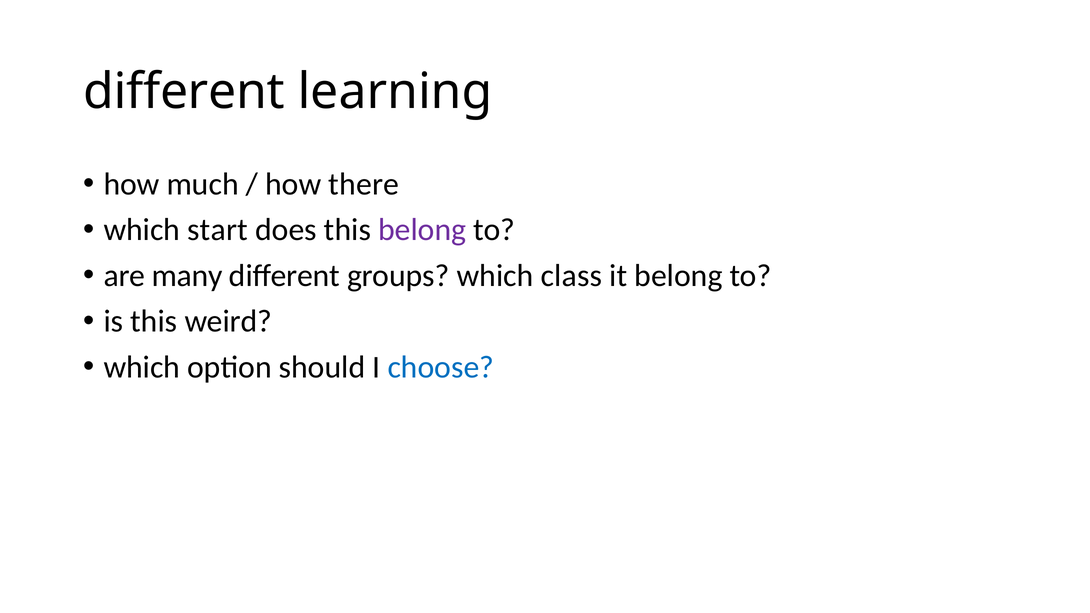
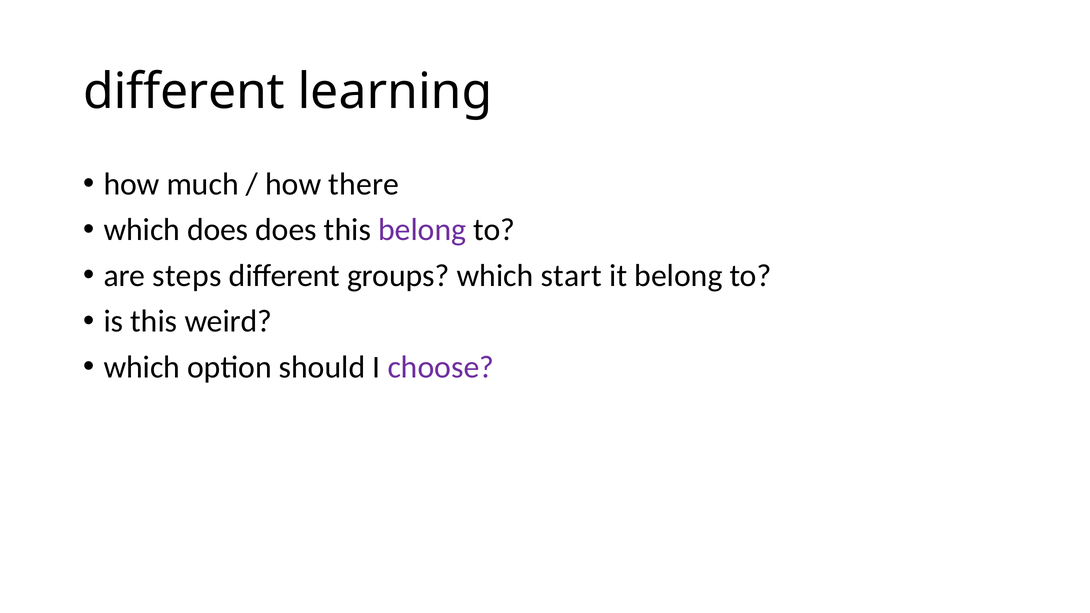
which start: start -> does
many: many -> steps
class: class -> start
choose colour: blue -> purple
